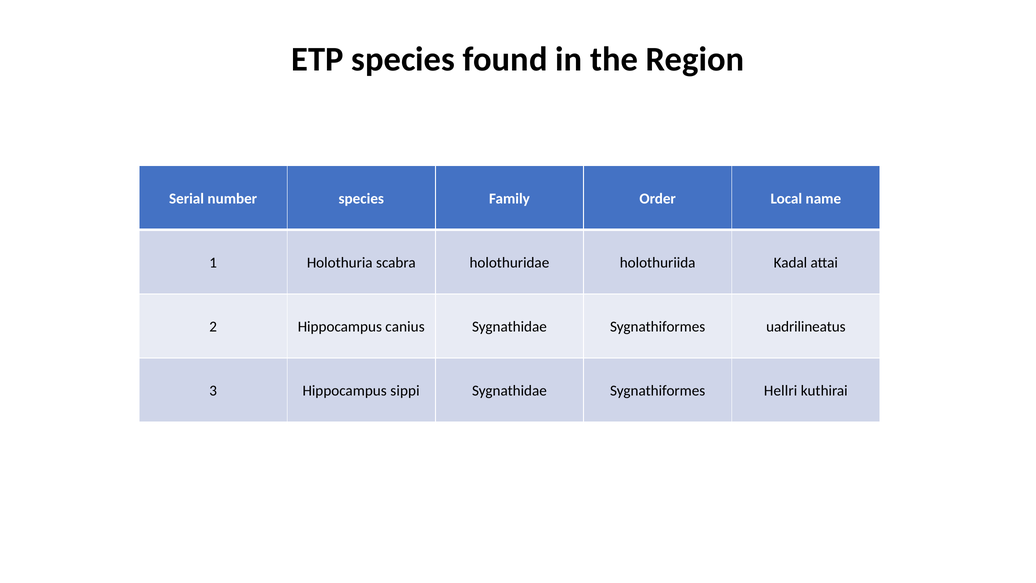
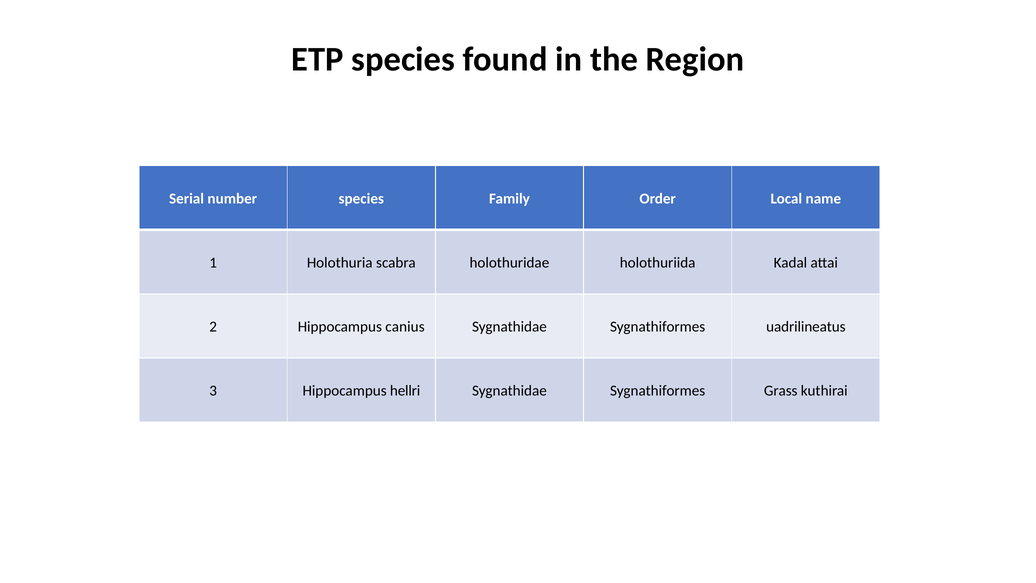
sippi: sippi -> hellri
Hellri: Hellri -> Grass
